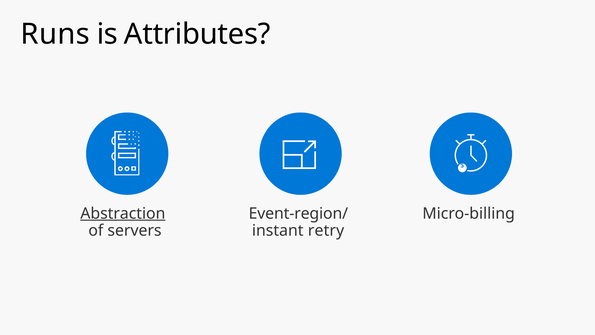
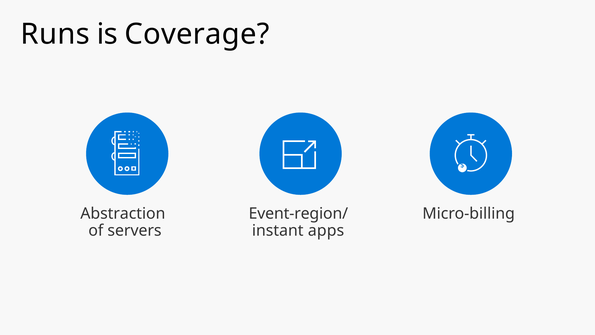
Attributes: Attributes -> Coverage
Abstraction underline: present -> none
retry: retry -> apps
